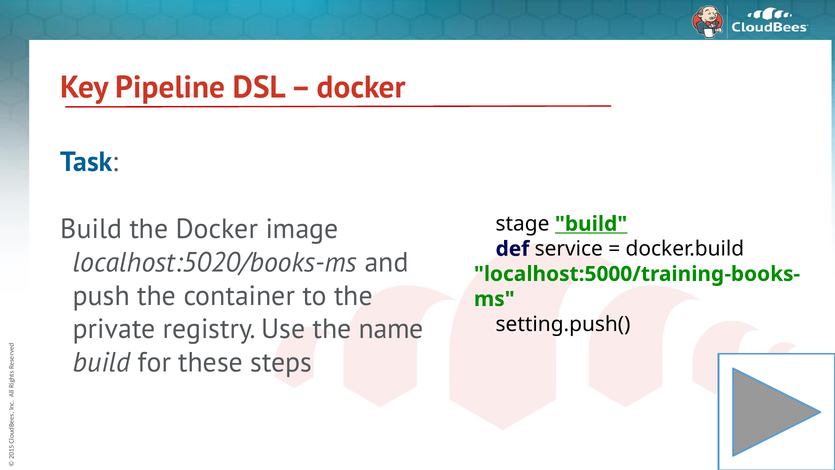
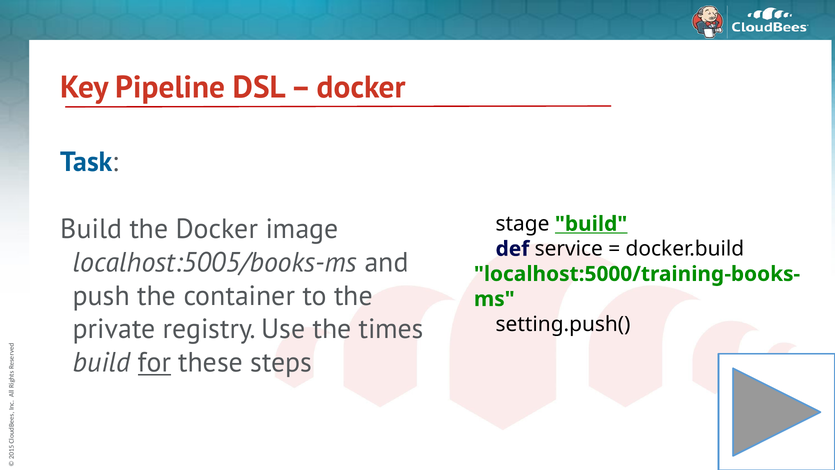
localhost:5020/books-ms: localhost:5020/books-ms -> localhost:5005/books-ms
name: name -> times
for underline: none -> present
